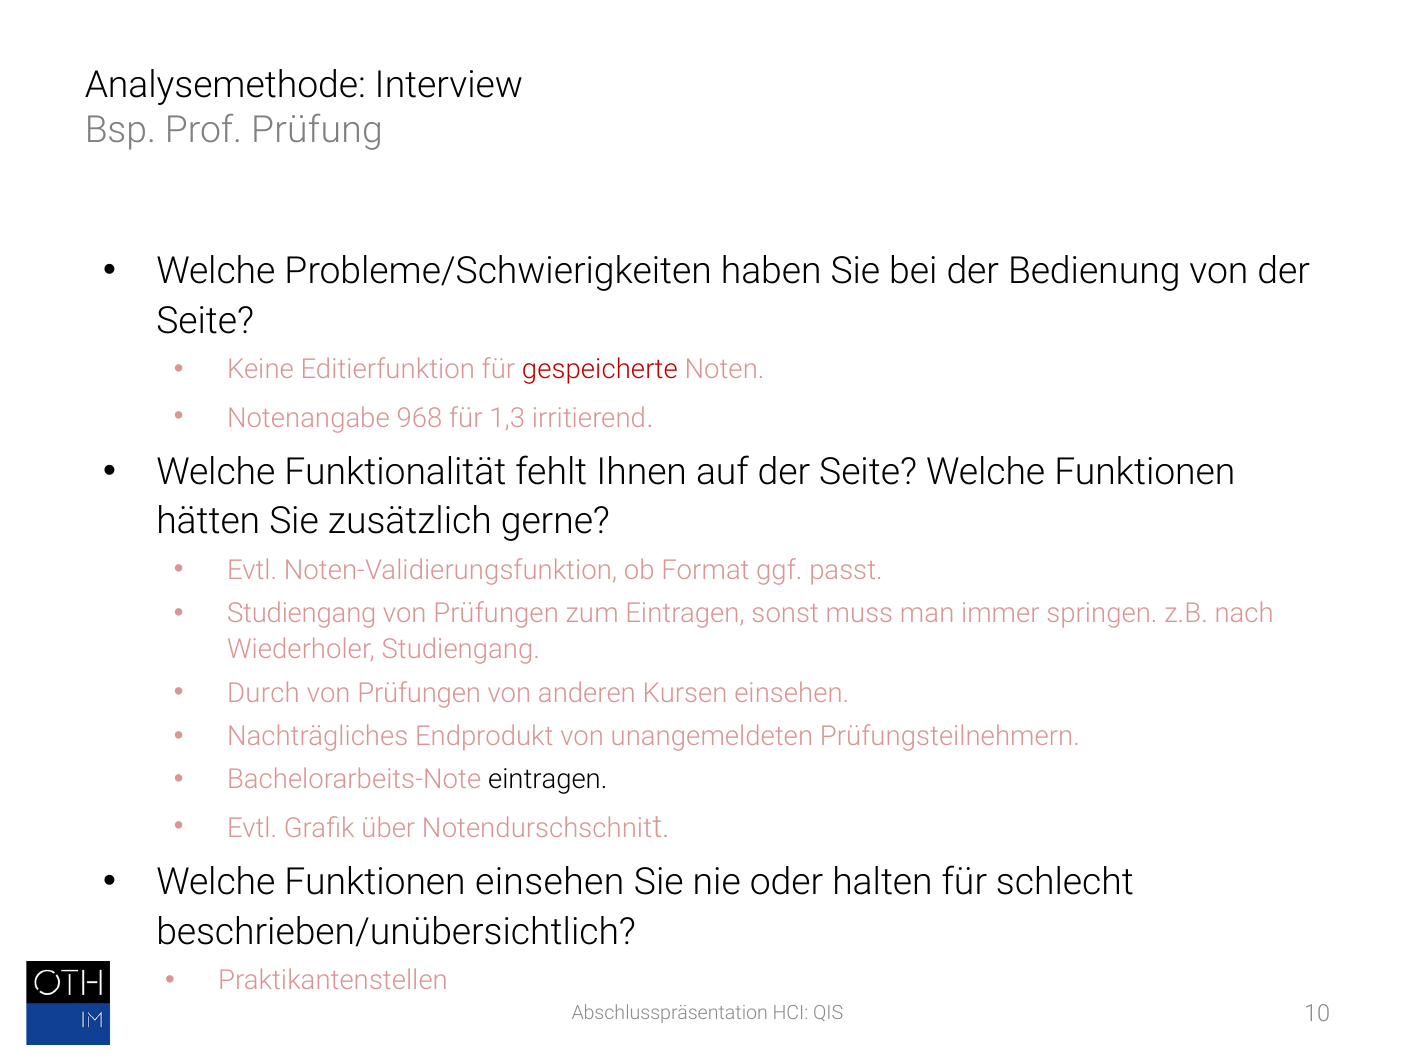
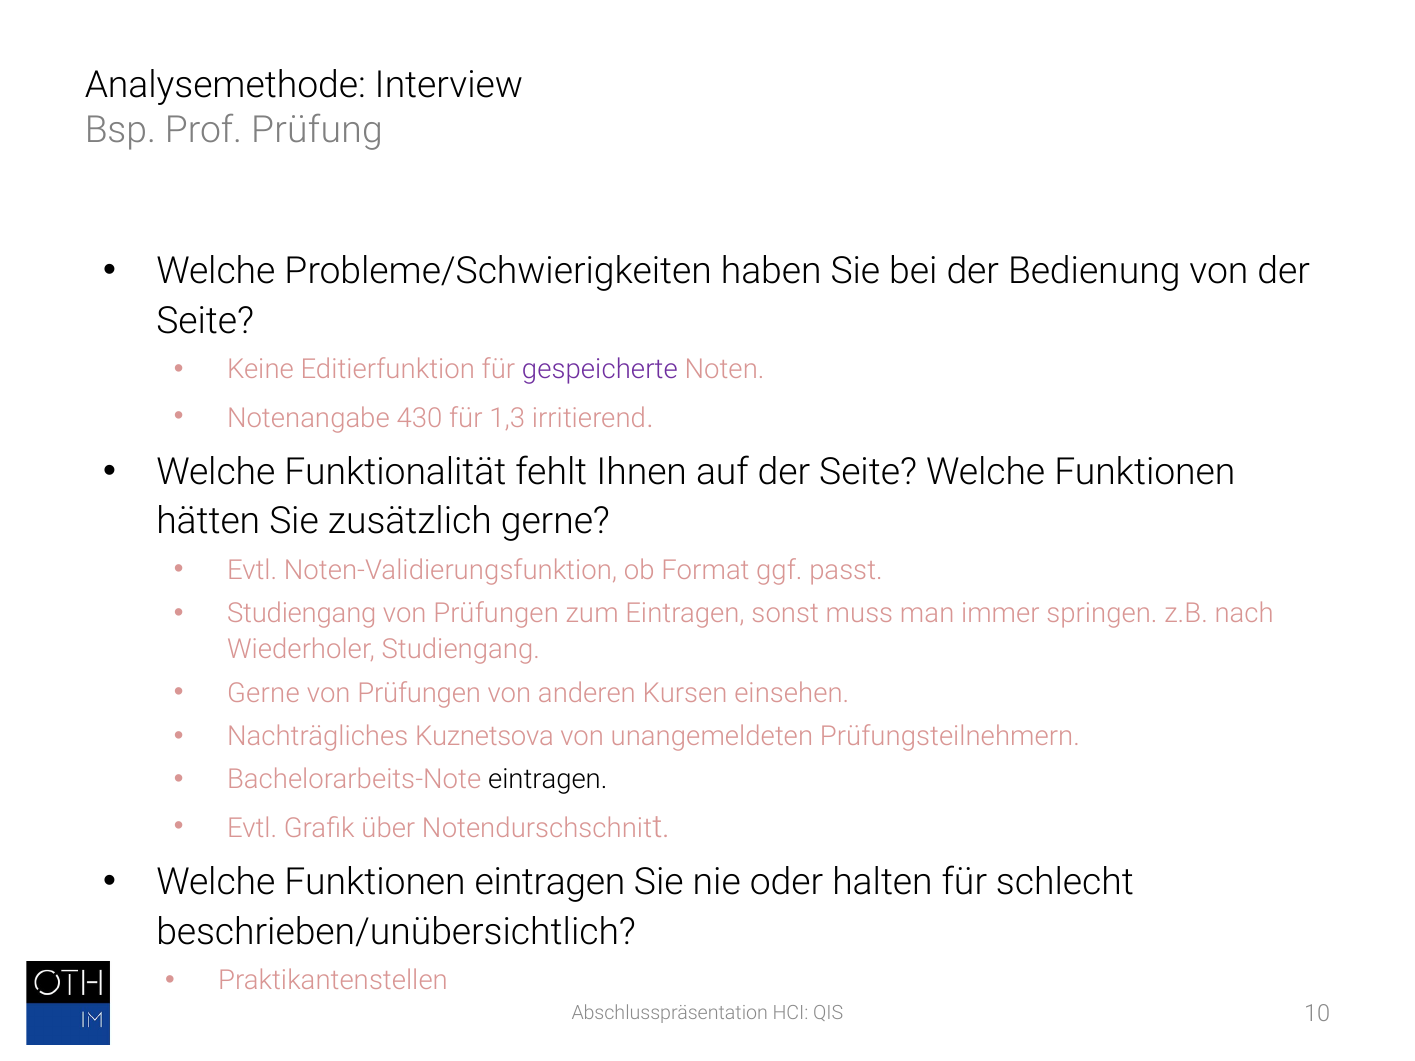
gespeicherte colour: red -> purple
968: 968 -> 430
Durch at (263, 693): Durch -> Gerne
Endprodukt: Endprodukt -> Kuznetsova
Funktionen einsehen: einsehen -> eintragen
